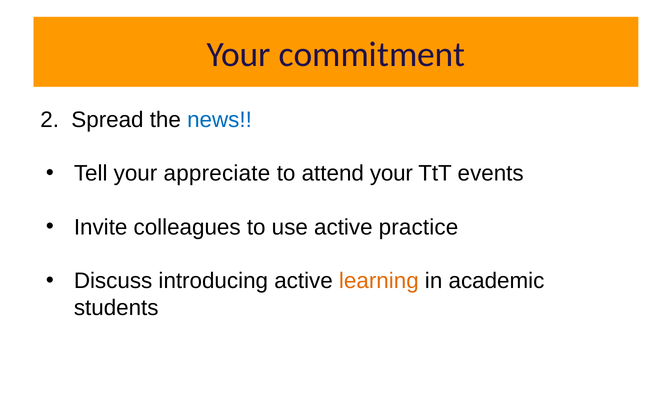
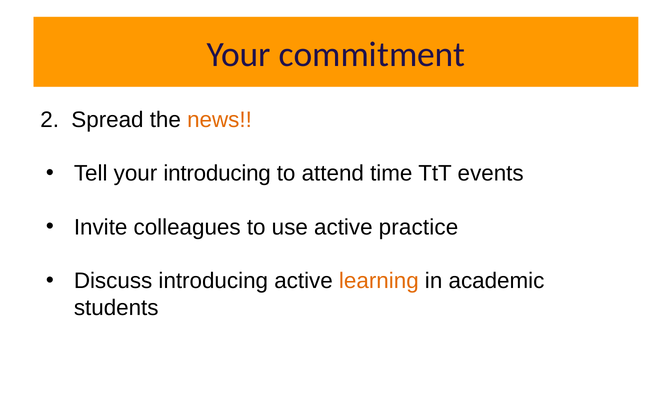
news colour: blue -> orange
your appreciate: appreciate -> introducing
attend your: your -> time
